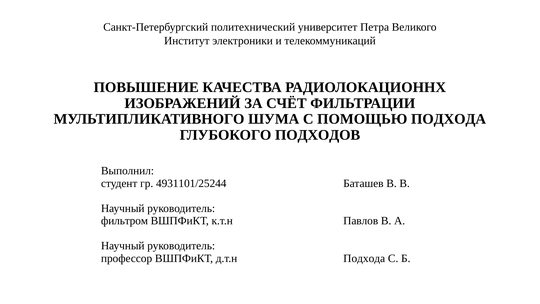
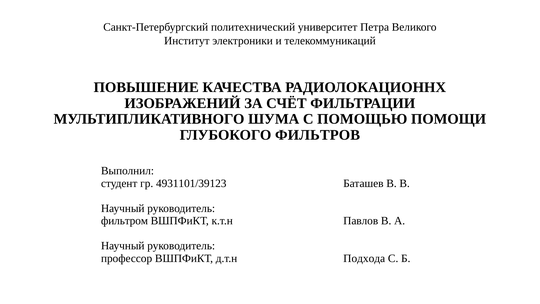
ПОМОЩЬЮ ПОДХОДА: ПОДХОДА -> ПОМОЩИ
ПОДХОДОВ: ПОДХОДОВ -> ФИЛЬТРОВ
4931101/25244: 4931101/25244 -> 4931101/39123
